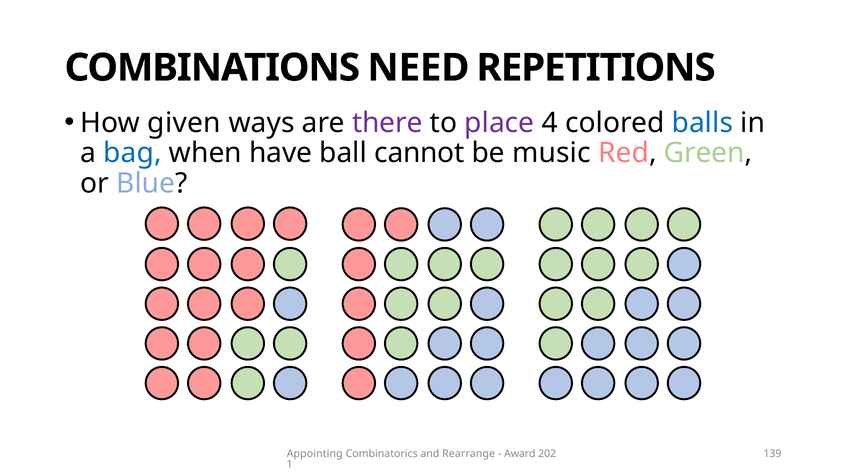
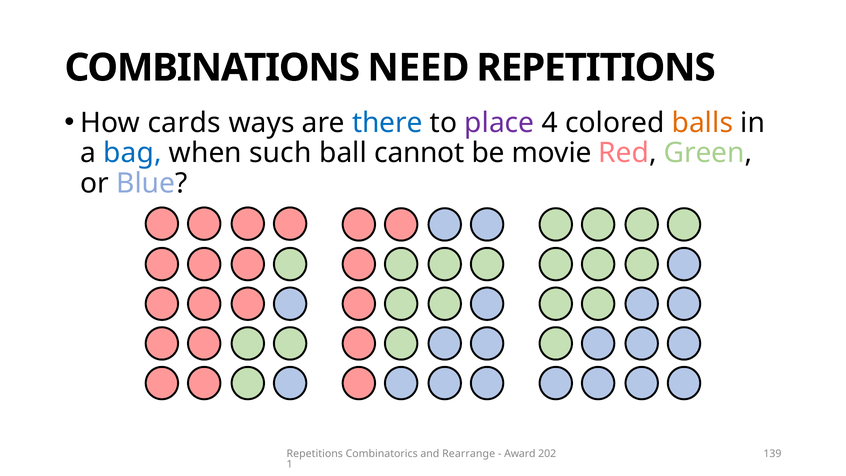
given: given -> cards
there colour: purple -> blue
balls colour: blue -> orange
have: have -> such
music: music -> movie
Appointing at (315, 454): Appointing -> Repetitions
